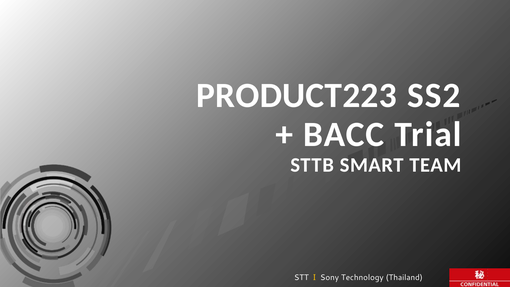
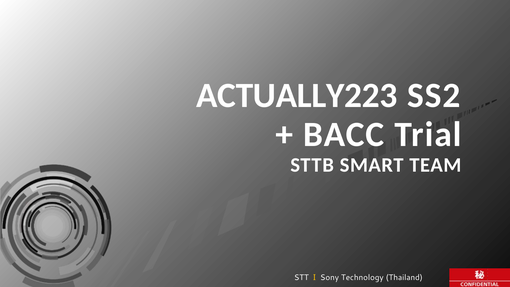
PRODUCT223: PRODUCT223 -> ACTUALLY223
